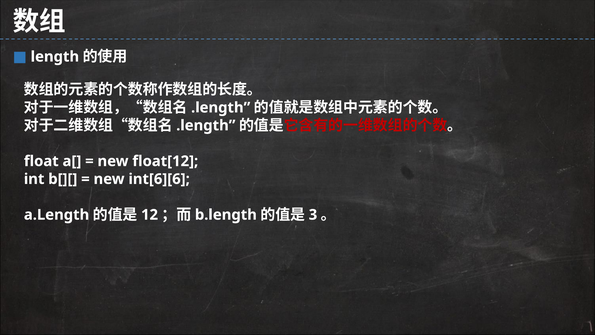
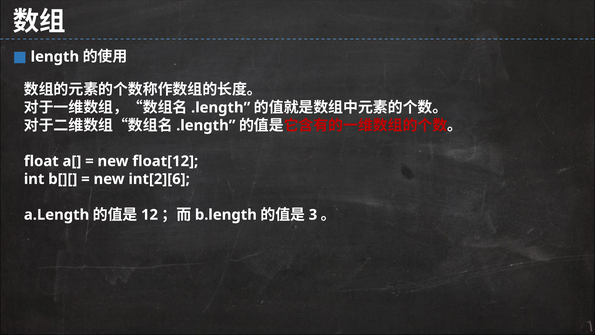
int[6][6: int[6][6 -> int[2][6
